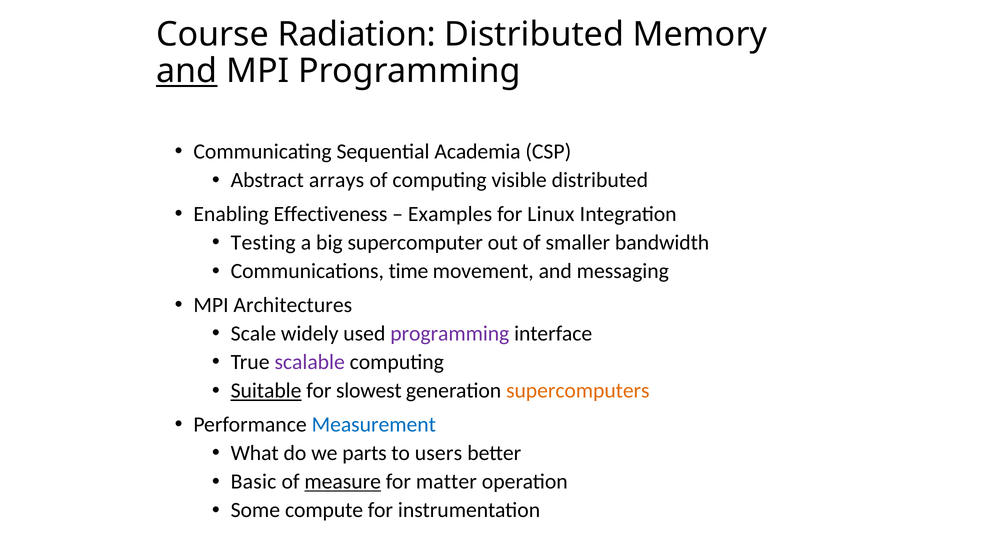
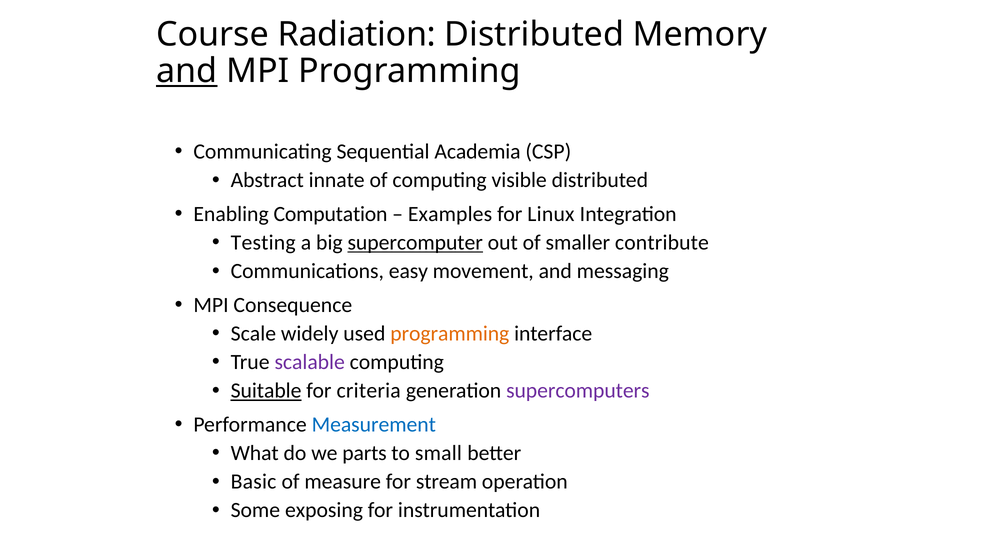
arrays: arrays -> innate
Effectiveness: Effectiveness -> Computation
supercomputer underline: none -> present
bandwidth: bandwidth -> contribute
time: time -> easy
Architectures: Architectures -> Consequence
programming at (450, 334) colour: purple -> orange
slowest: slowest -> criteria
supercomputers colour: orange -> purple
users: users -> small
measure underline: present -> none
matter: matter -> stream
compute: compute -> exposing
